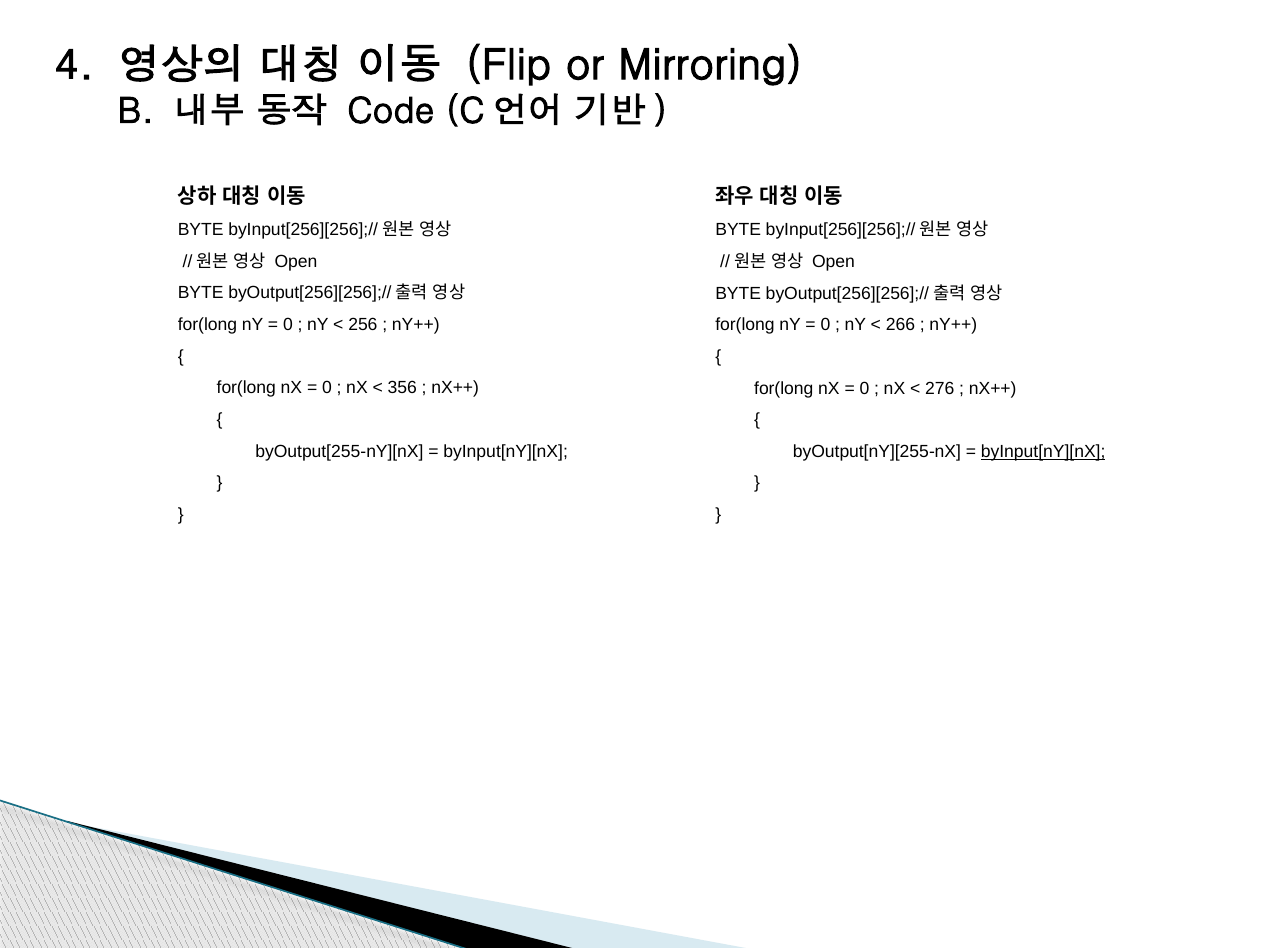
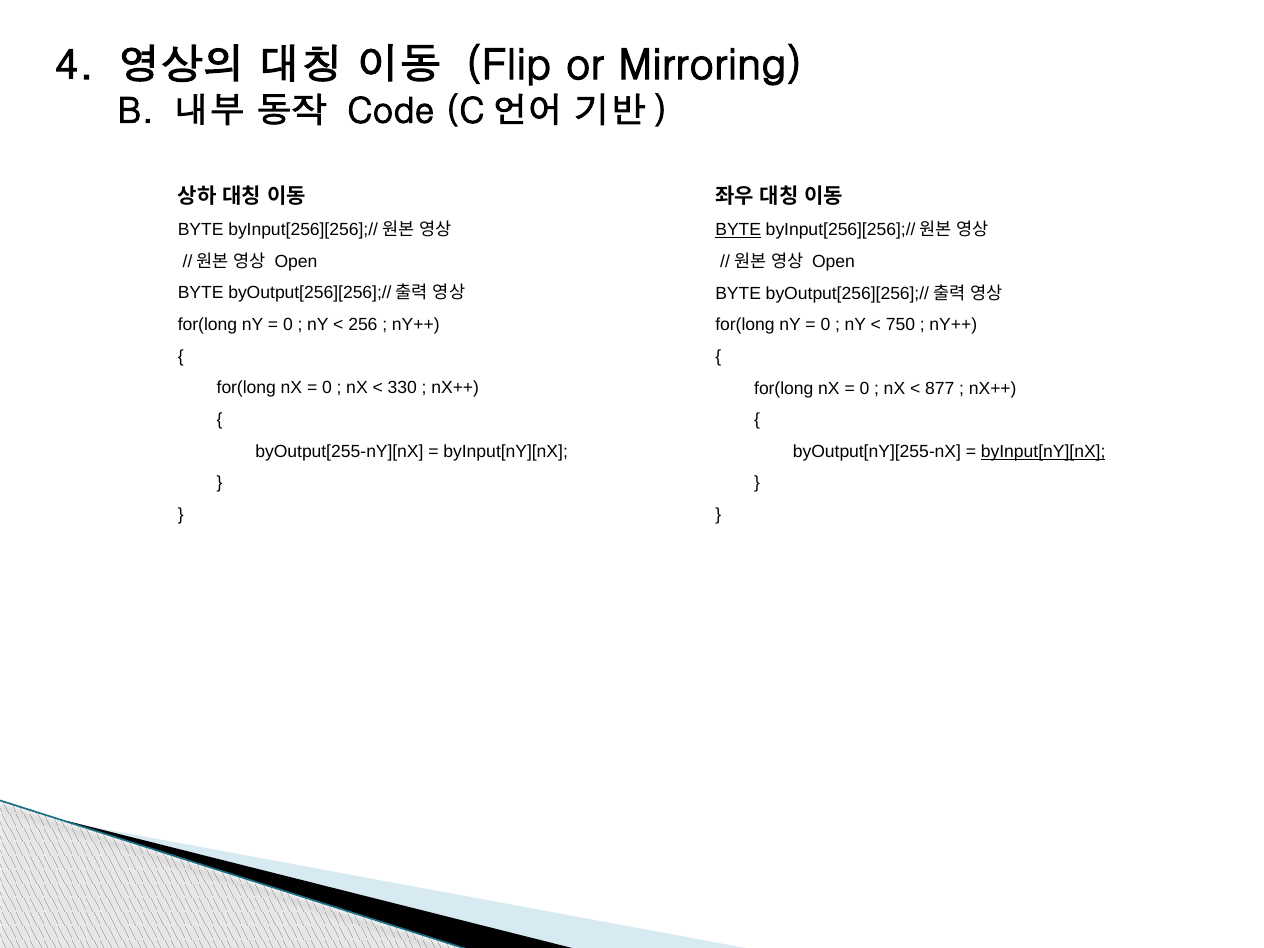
BYTE at (738, 230) underline: none -> present
266: 266 -> 750
356: 356 -> 330
276: 276 -> 877
